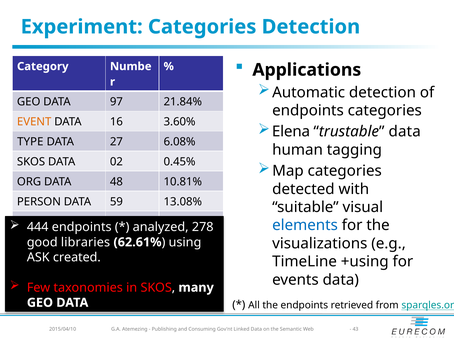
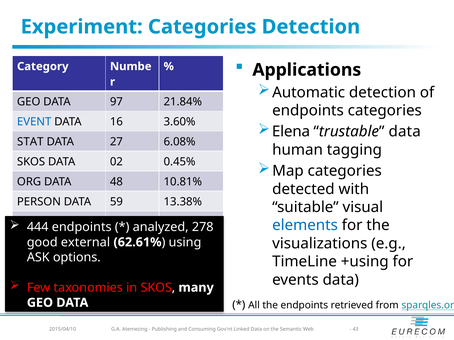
EVENT colour: orange -> blue
TYPE at (30, 142): TYPE -> STAT
13.08%: 13.08% -> 13.38%
libraries: libraries -> external
created: created -> options
